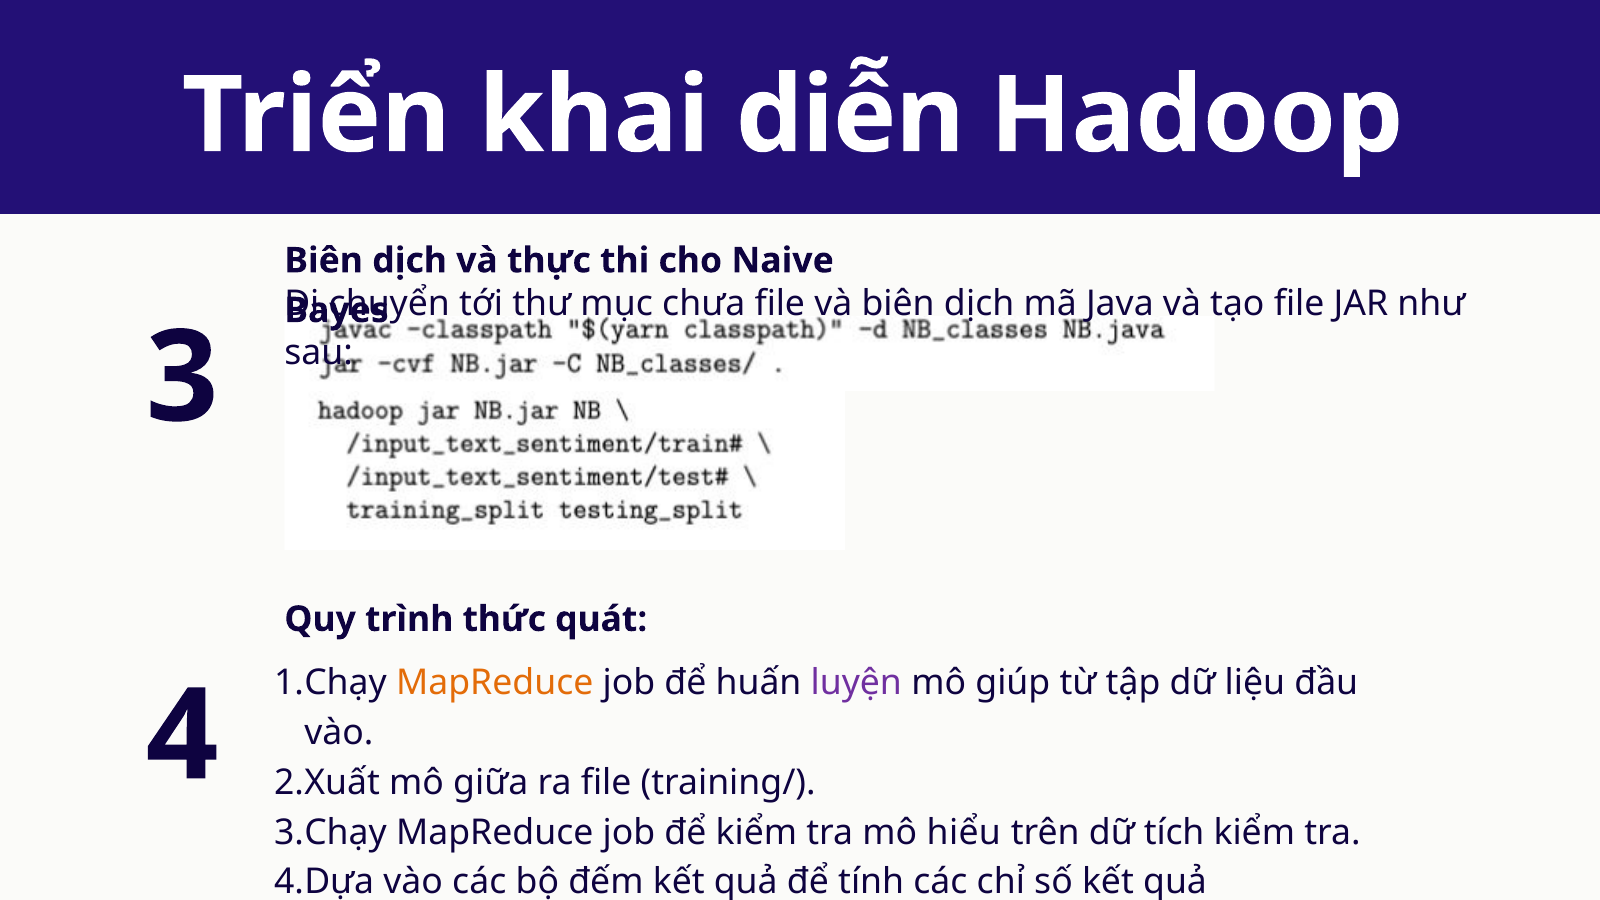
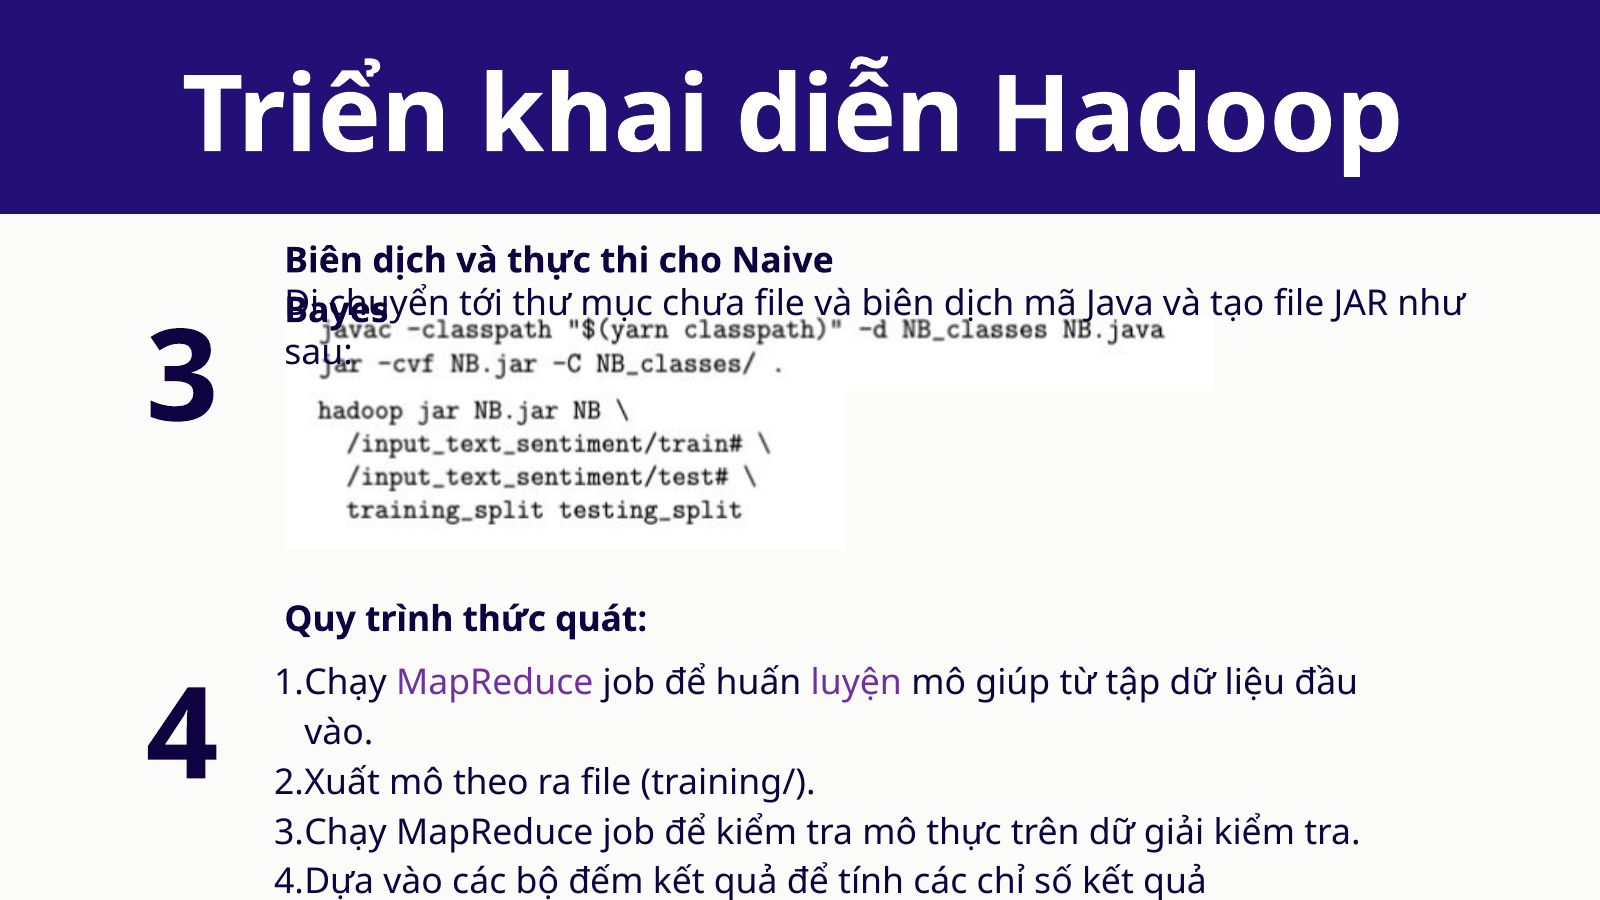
MapReduce at (495, 683) colour: orange -> purple
giữa: giữa -> theo
mô hiểu: hiểu -> thực
tích: tích -> giải
